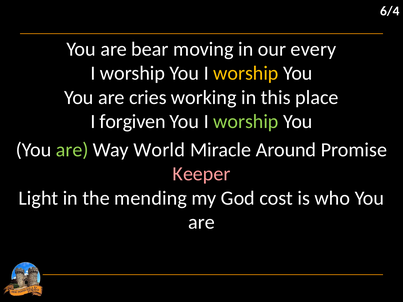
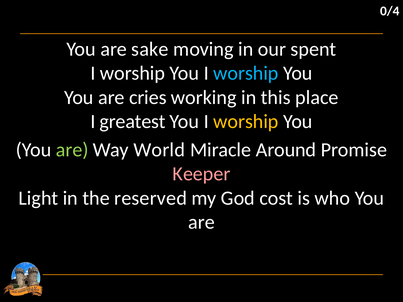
6/4: 6/4 -> 0/4
bear: bear -> sake
every: every -> spent
worship at (246, 73) colour: yellow -> light blue
forgiven: forgiven -> greatest
worship at (246, 122) colour: light green -> yellow
mending: mending -> reserved
